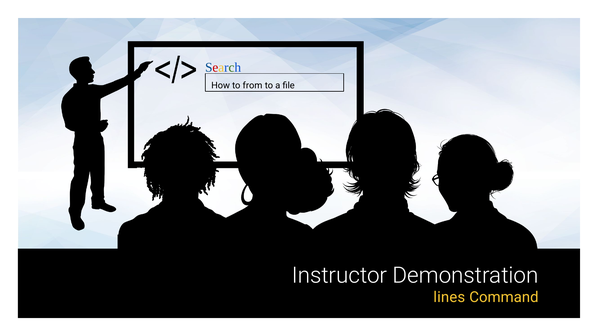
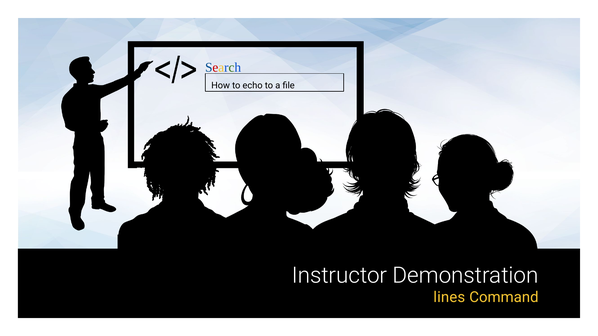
from: from -> echo
